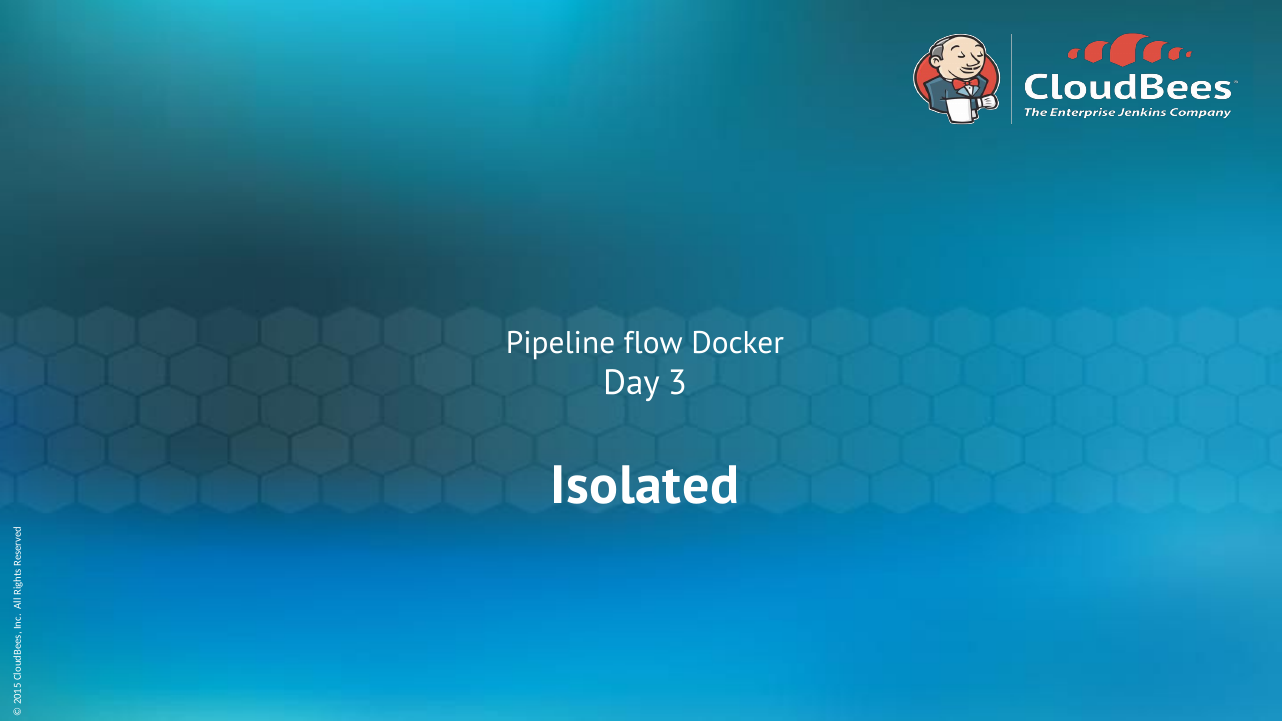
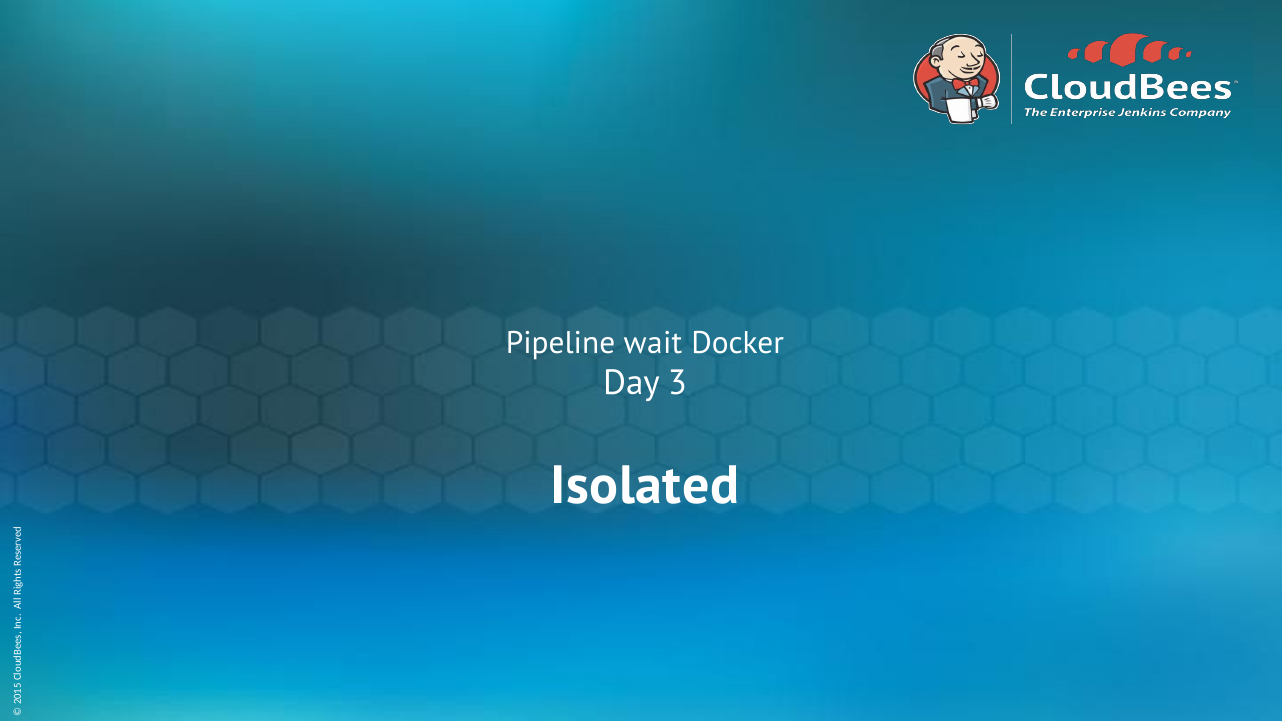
flow: flow -> wait
